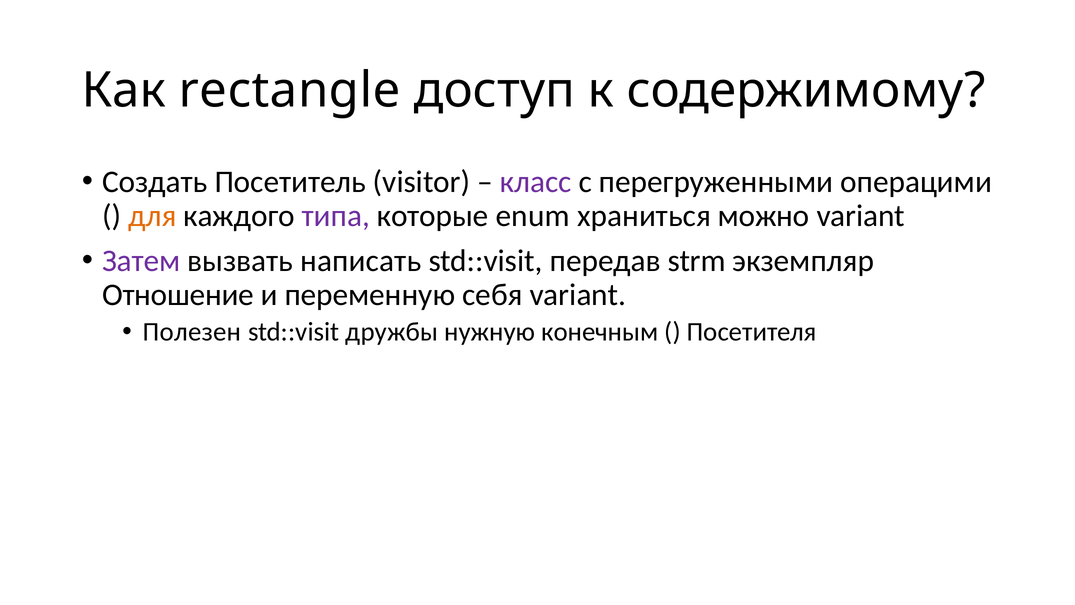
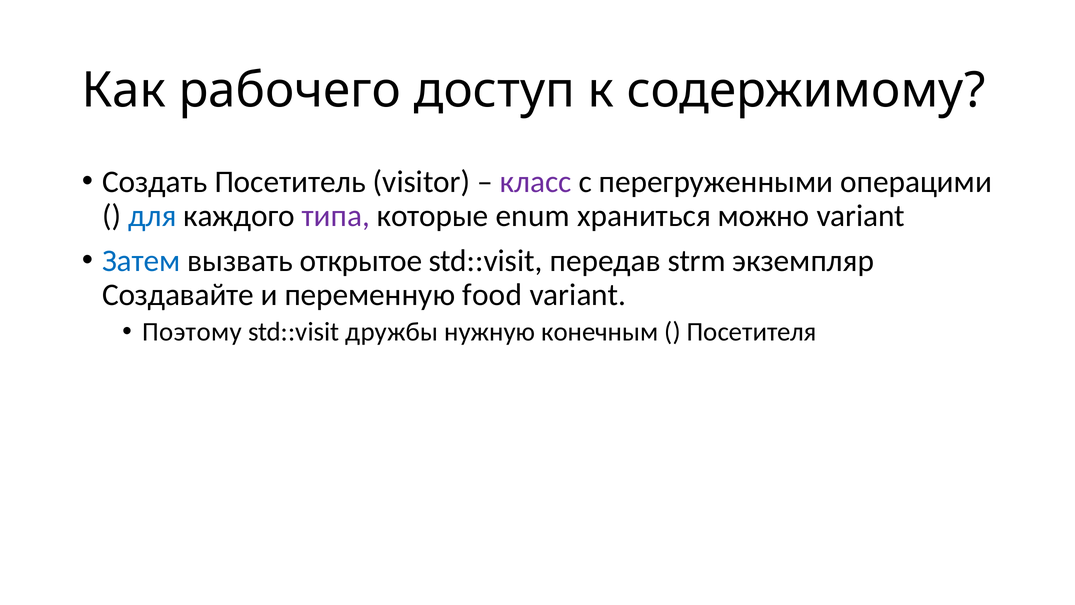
rectangle: rectangle -> рабочего
для colour: orange -> blue
Затем colour: purple -> blue
написать: написать -> открытое
Отношение: Отношение -> Создавайте
себя: себя -> food
Полезен: Полезен -> Поэтому
